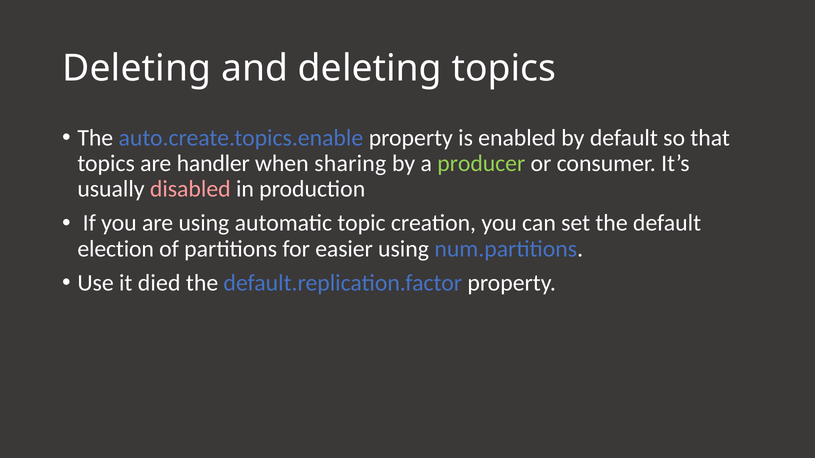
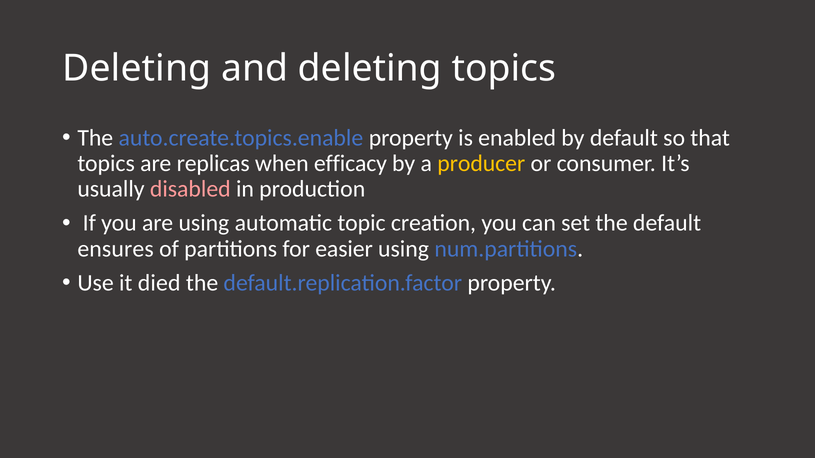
handler: handler -> replicas
sharing: sharing -> efficacy
producer colour: light green -> yellow
election: election -> ensures
